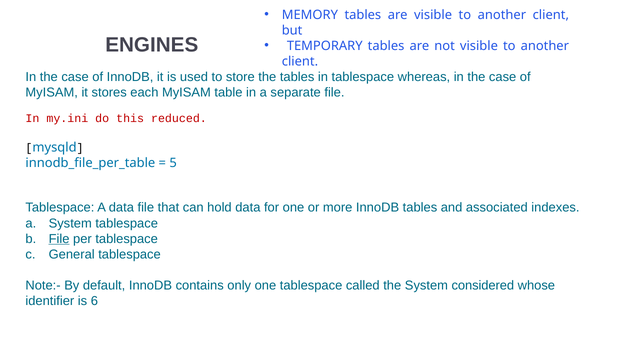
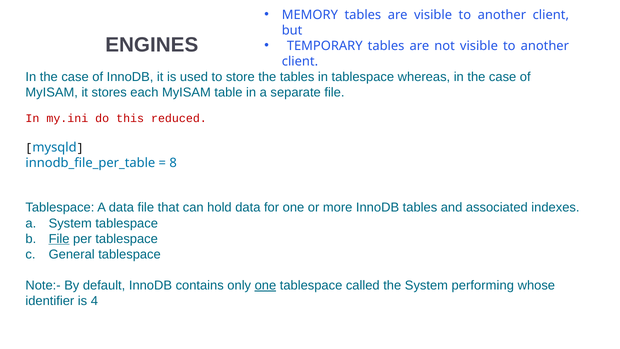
5: 5 -> 8
one at (265, 285) underline: none -> present
considered: considered -> performing
6: 6 -> 4
